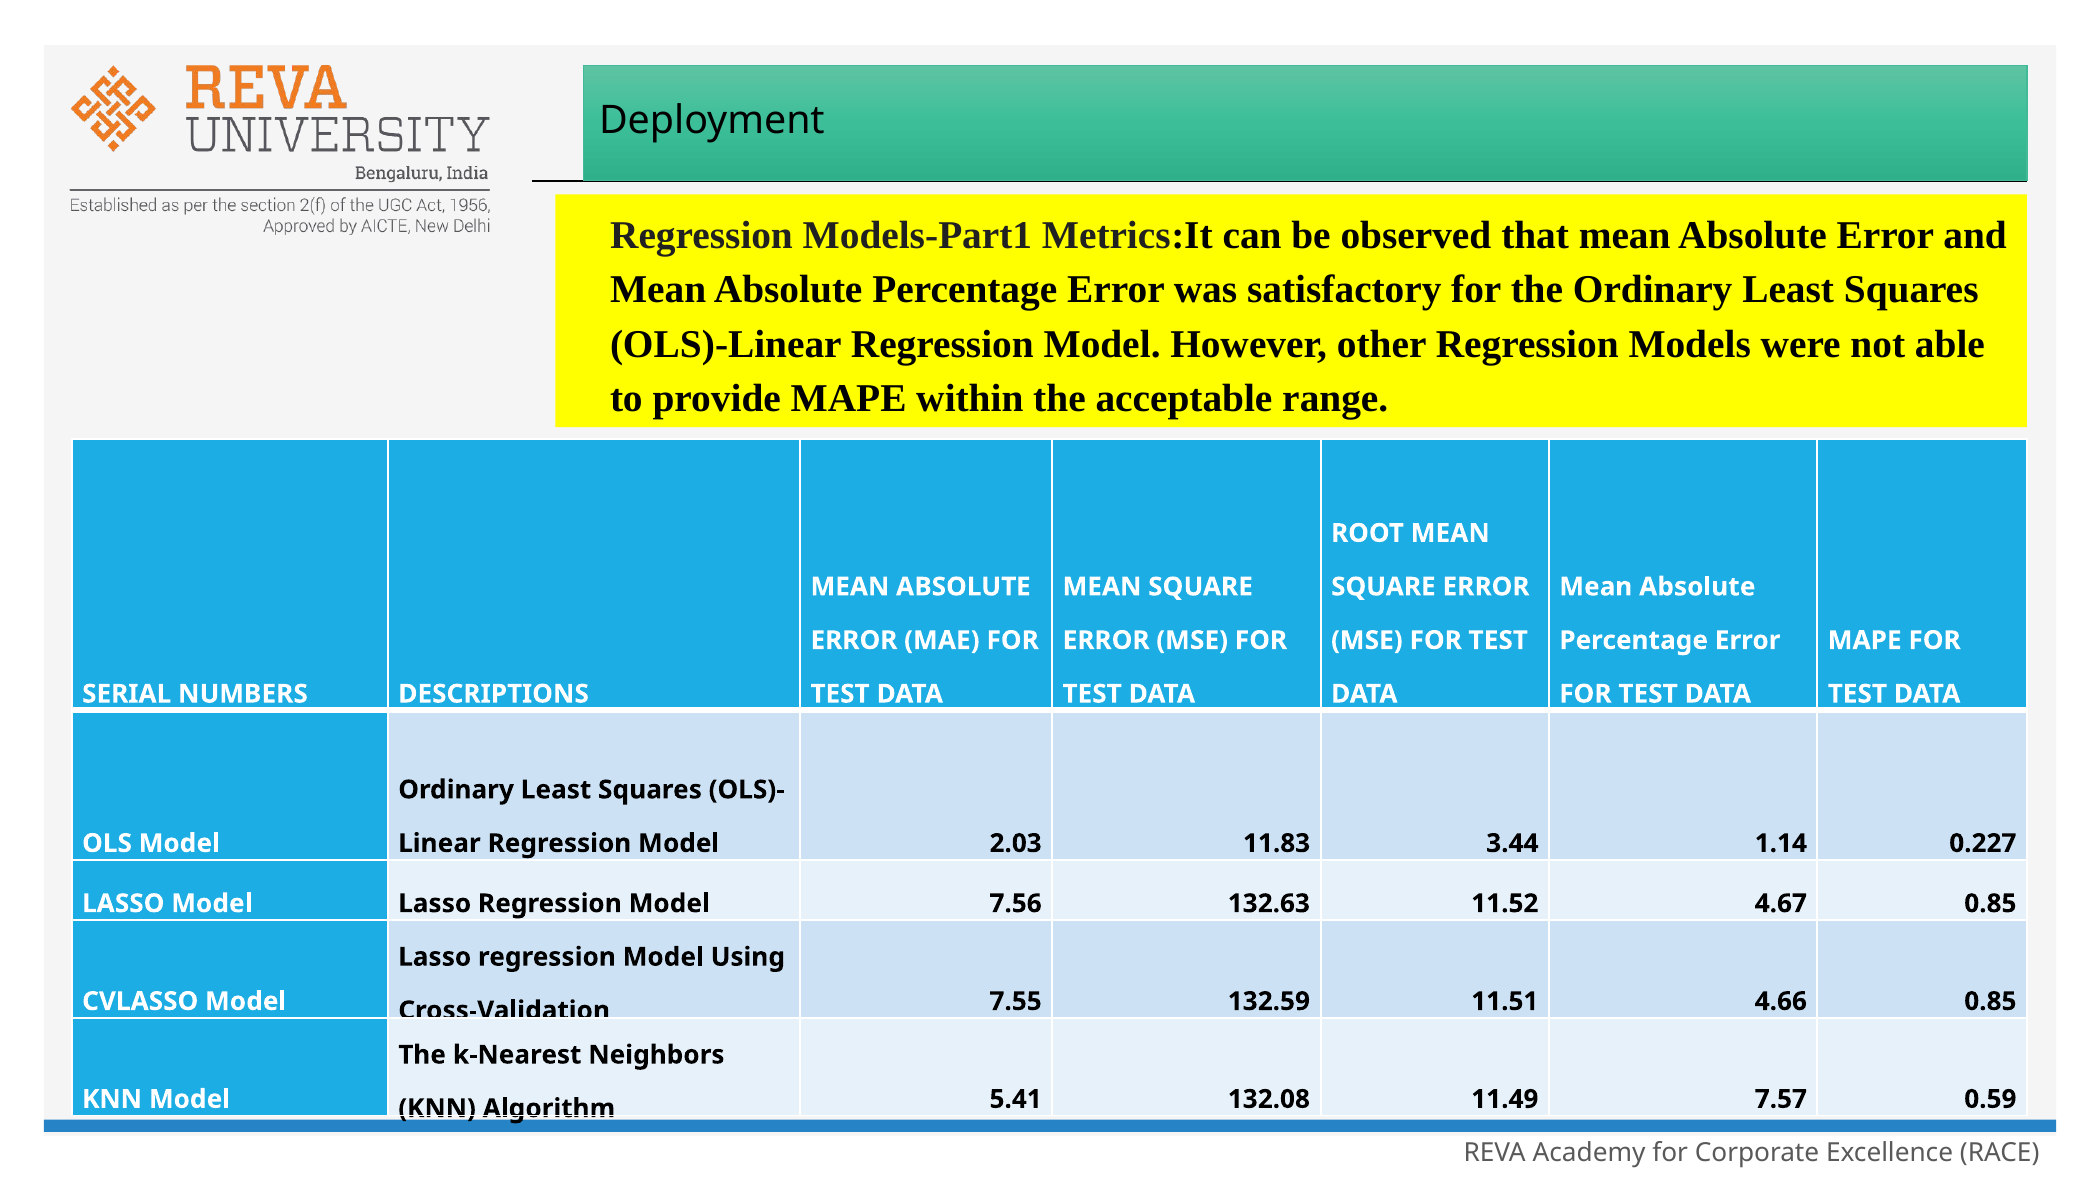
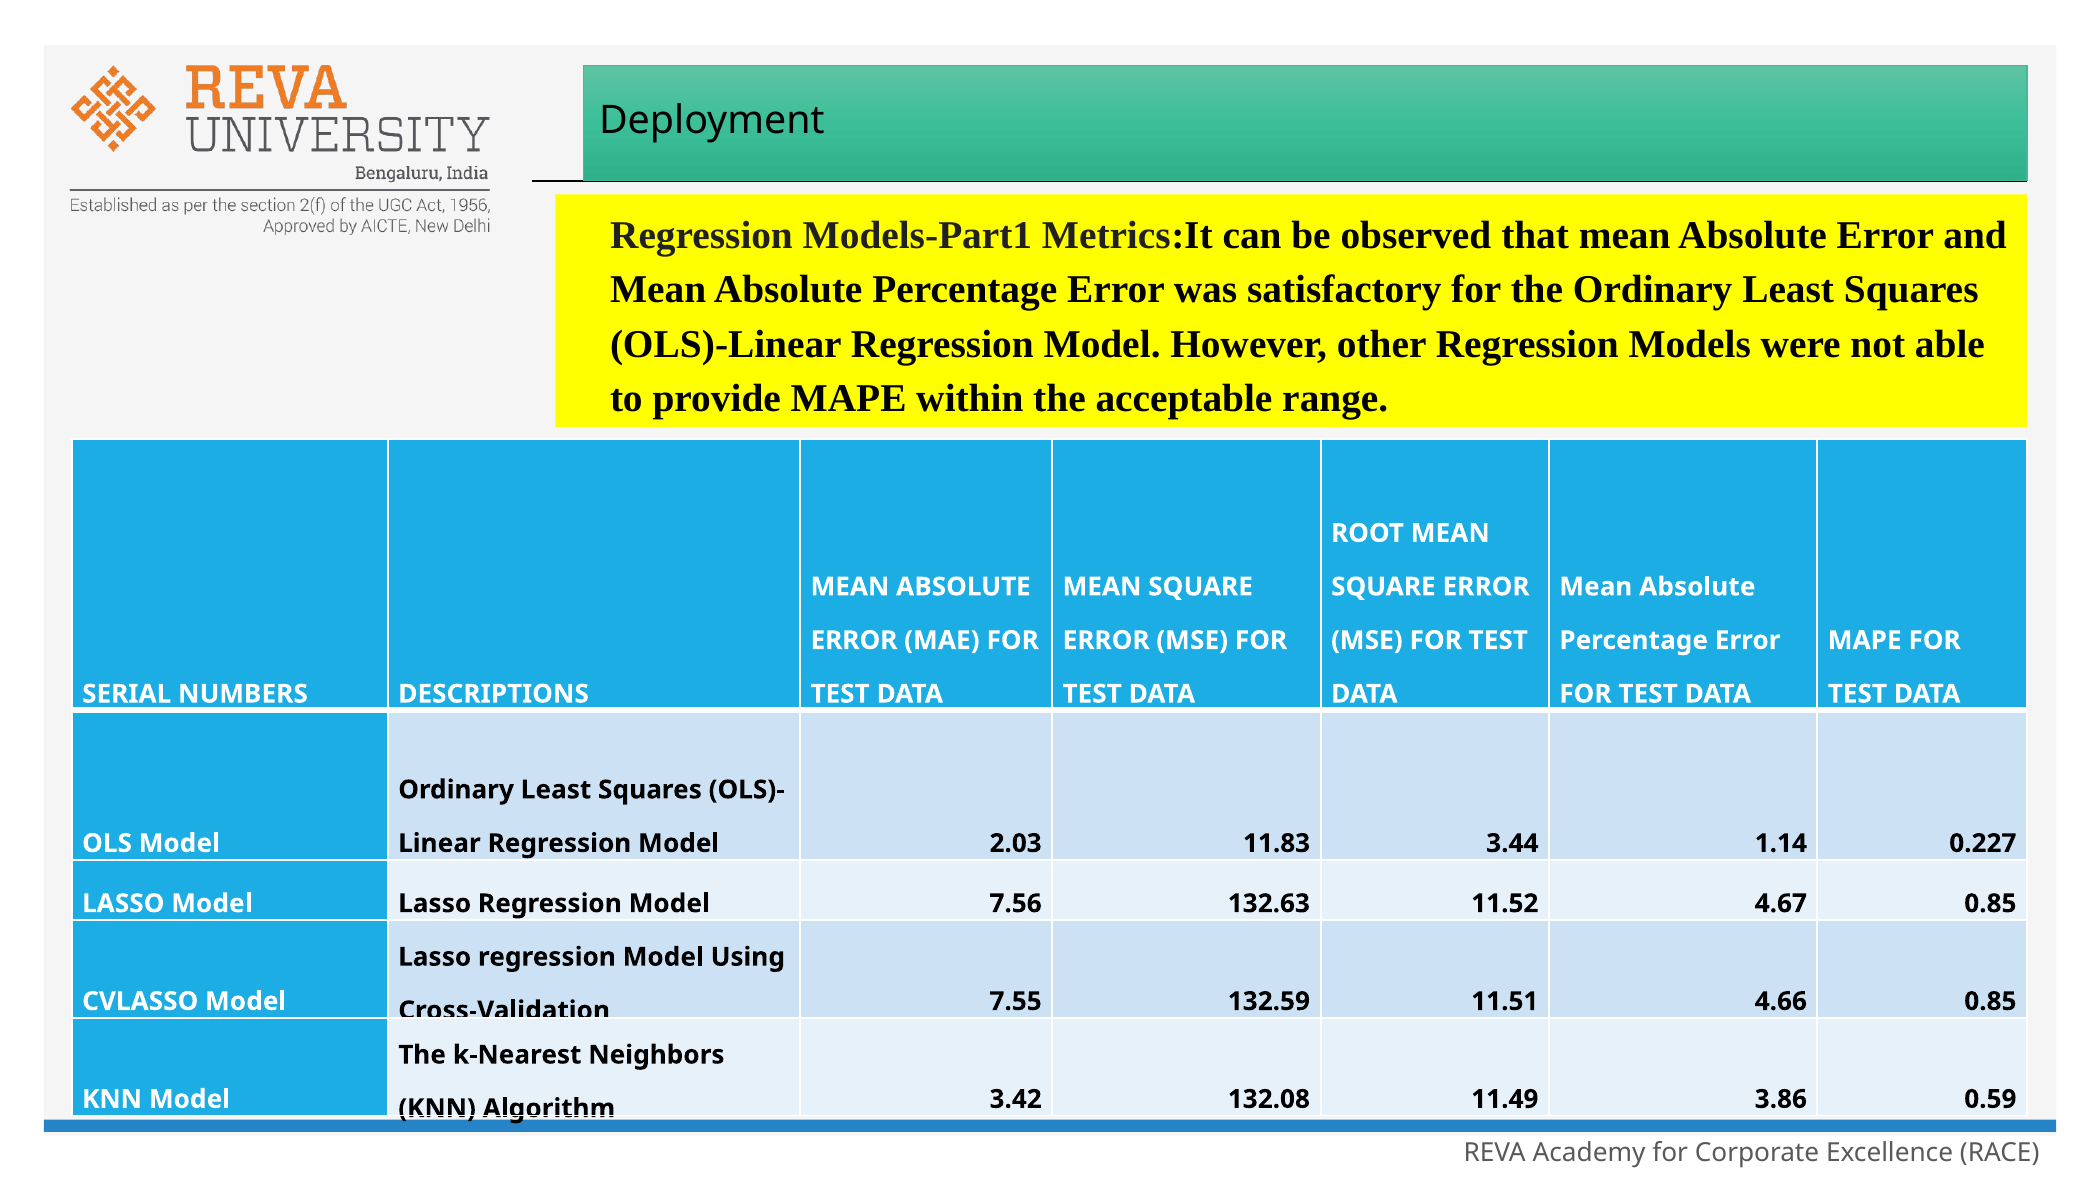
5.41: 5.41 -> 3.42
7.57: 7.57 -> 3.86
